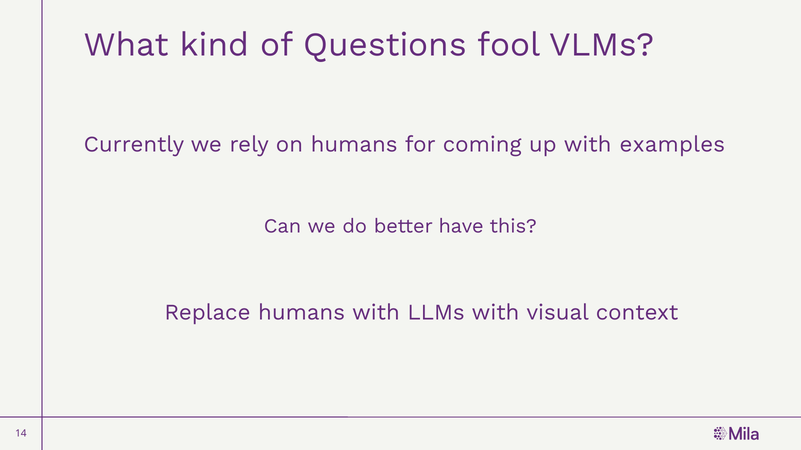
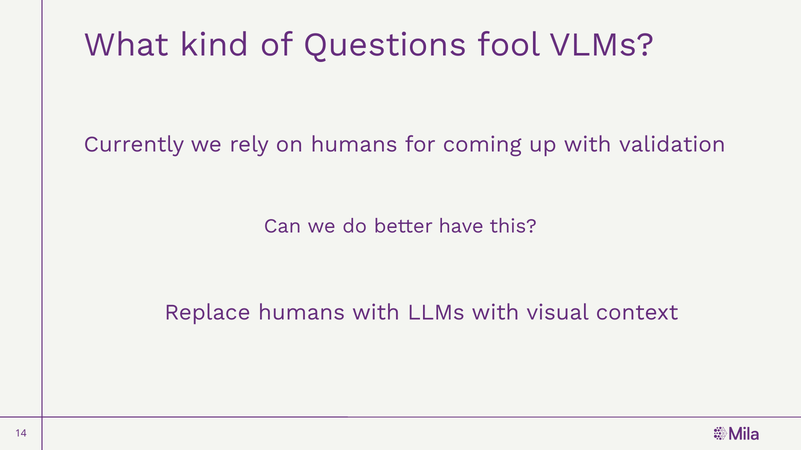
examples: examples -> validation
